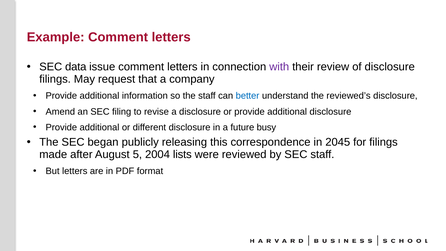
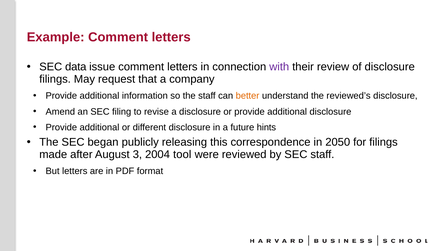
better colour: blue -> orange
busy: busy -> hints
2045: 2045 -> 2050
5: 5 -> 3
lists: lists -> tool
